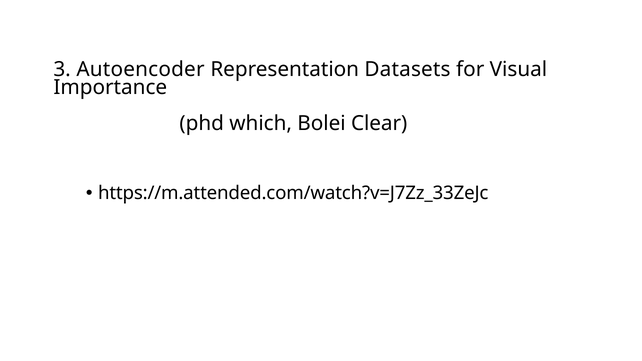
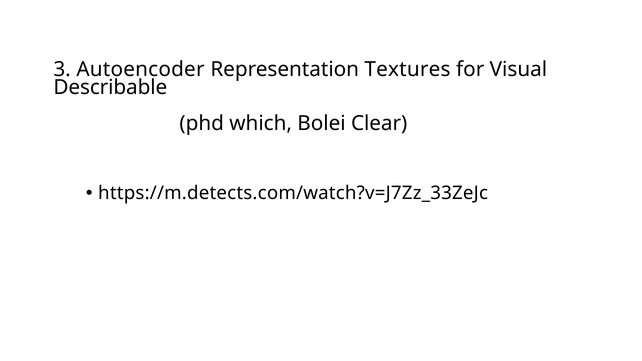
Datasets: Datasets -> Textures
Importance: Importance -> Describable
https://m.attended.com/watch?v=J7Zz_33ZeJc: https://m.attended.com/watch?v=J7Zz_33ZeJc -> https://m.detects.com/watch?v=J7Zz_33ZeJc
